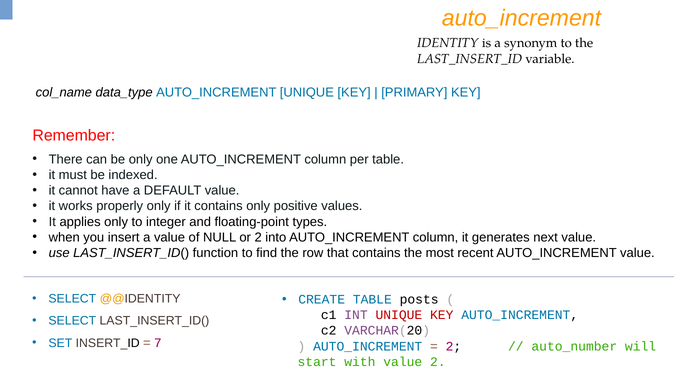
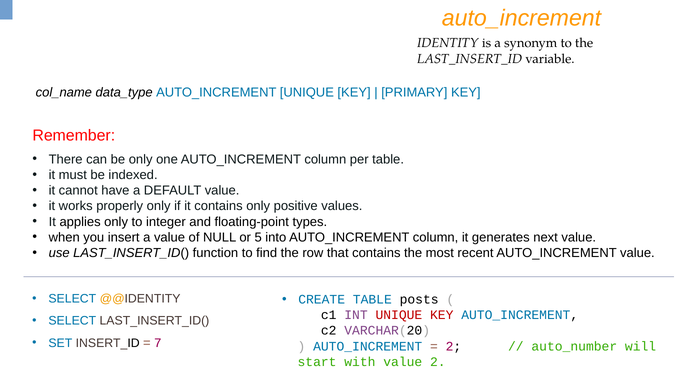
or 2: 2 -> 5
